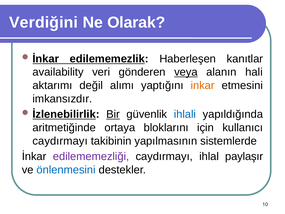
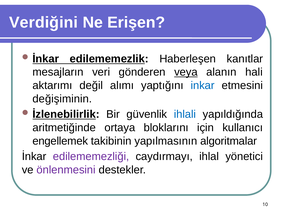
Olarak: Olarak -> Erişen
availability: availability -> mesajların
inkar colour: orange -> blue
imkansızdır: imkansızdır -> değişiminin
Bir underline: present -> none
caydırmayı at (60, 141): caydırmayı -> engellemek
sistemlerde: sistemlerde -> algoritmalar
paylaşır: paylaşır -> yönetici
önlenmesini colour: blue -> purple
